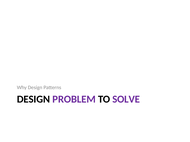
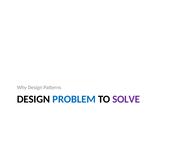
PROBLEM colour: purple -> blue
